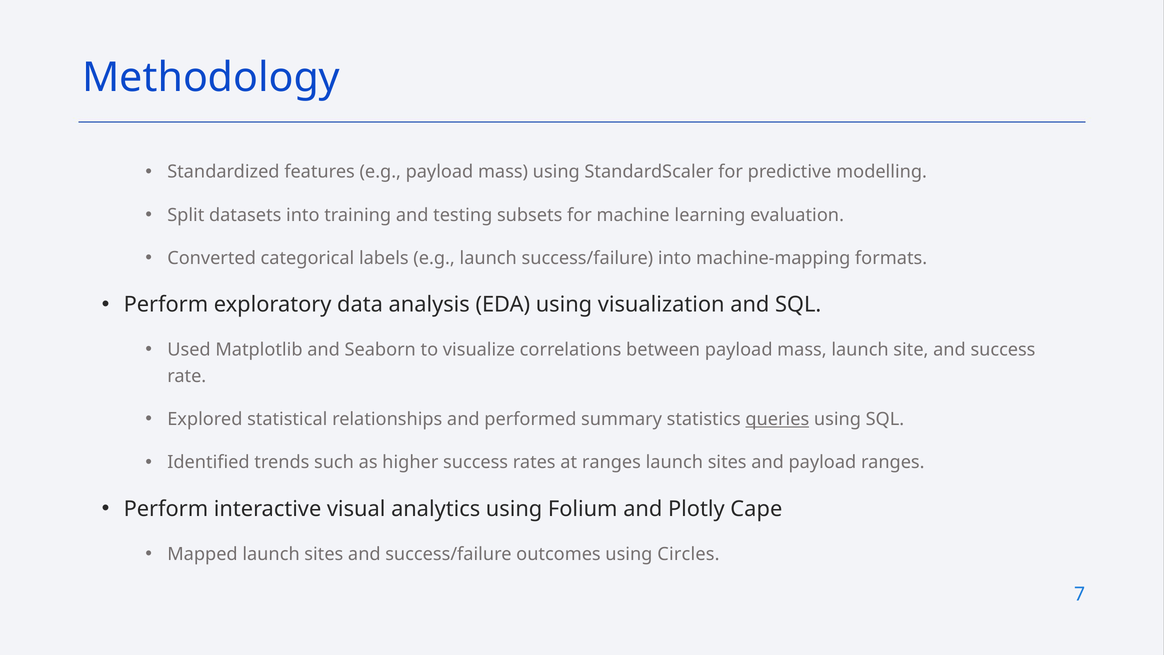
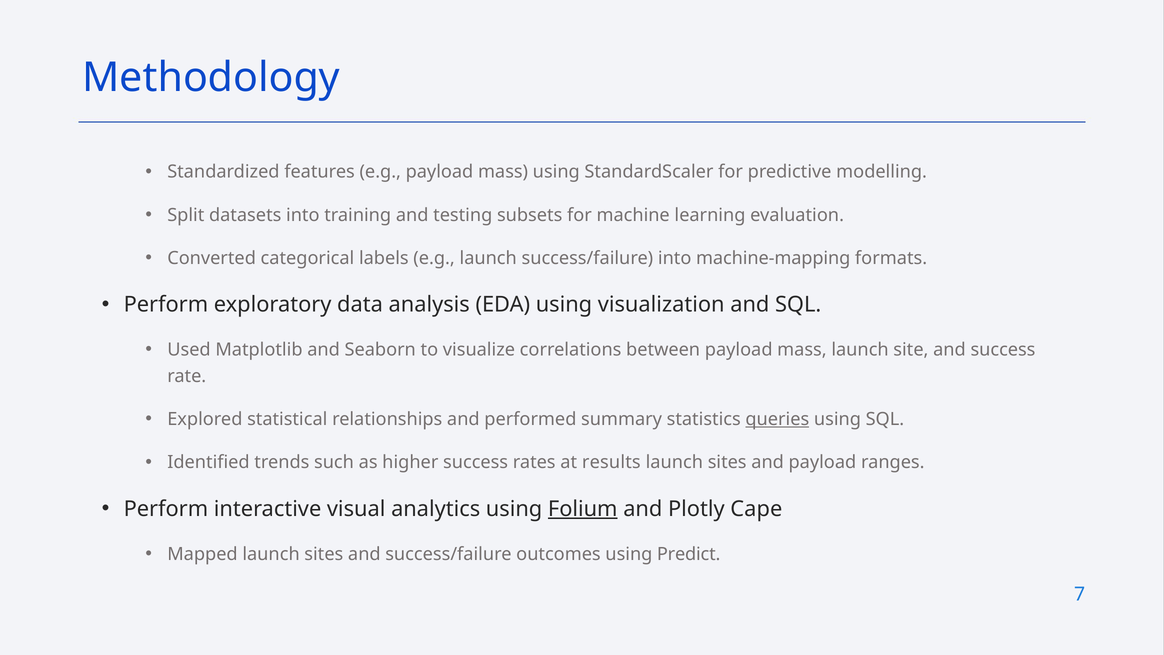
at ranges: ranges -> results
Folium underline: none -> present
Circles: Circles -> Predict
